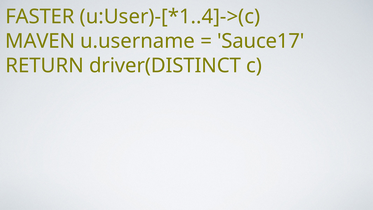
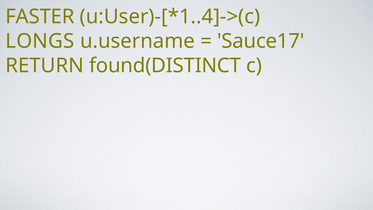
MAVEN: MAVEN -> LONGS
driver(DISTINCT: driver(DISTINCT -> found(DISTINCT
